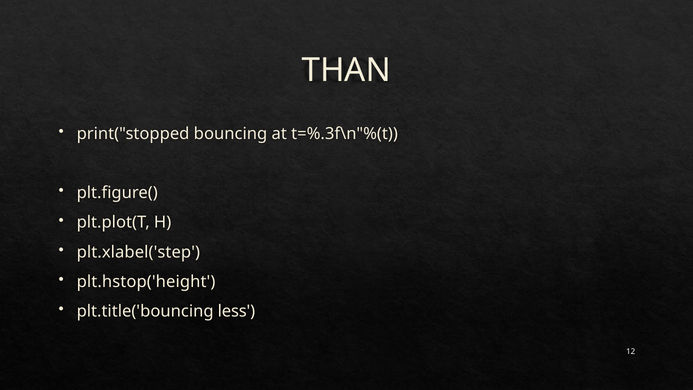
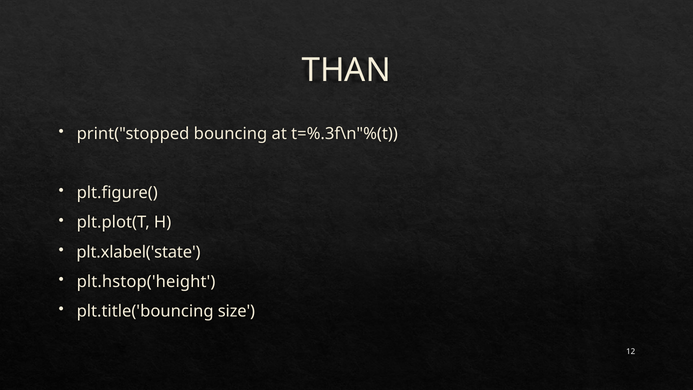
plt.xlabel('step: plt.xlabel('step -> plt.xlabel('state
less: less -> size
